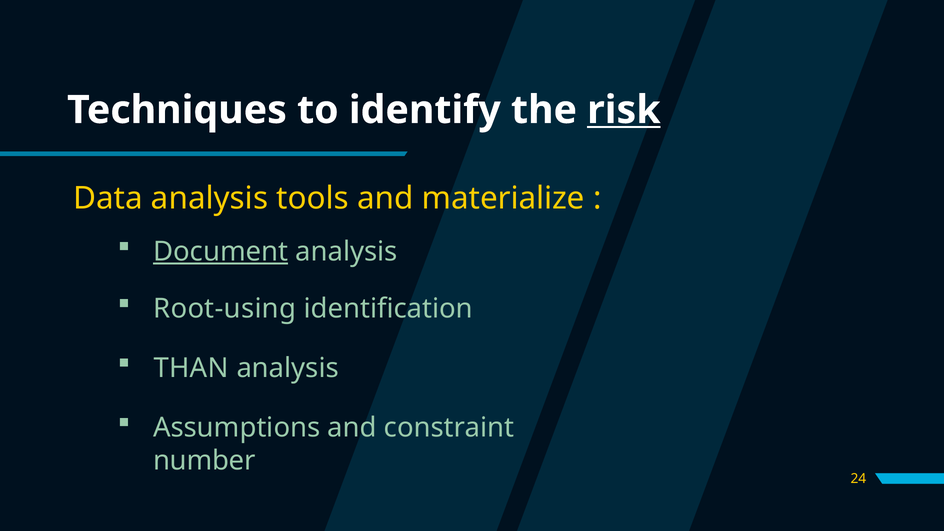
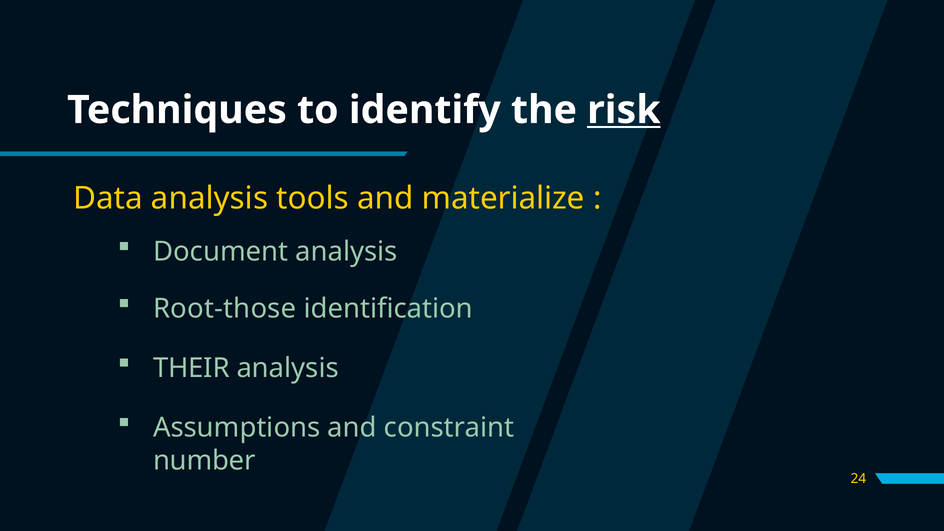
Document underline: present -> none
Root-using: Root-using -> Root-those
THAN: THAN -> THEIR
